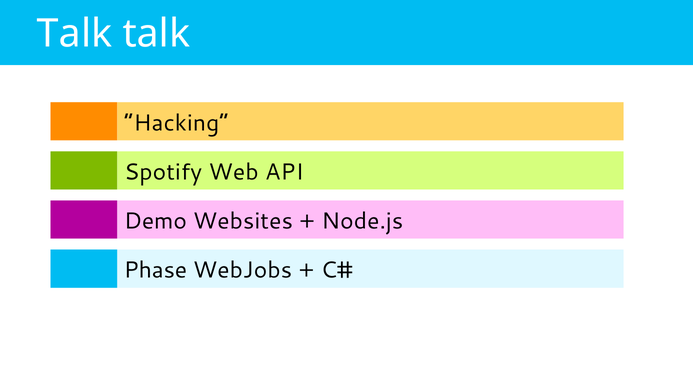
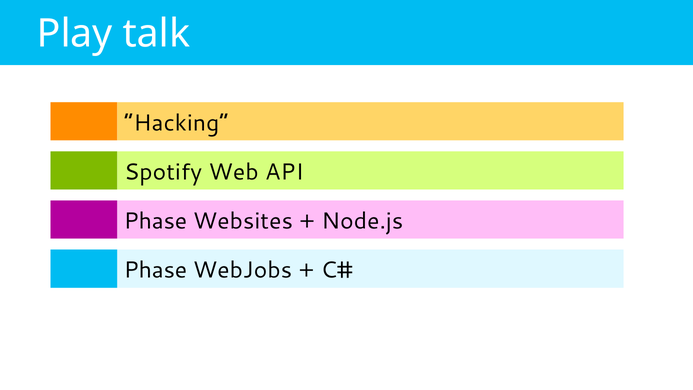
Talk at (75, 34): Talk -> Play
Demo at (155, 221): Demo -> Phase
